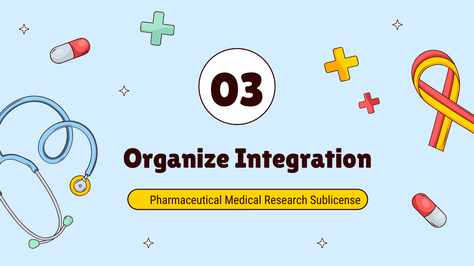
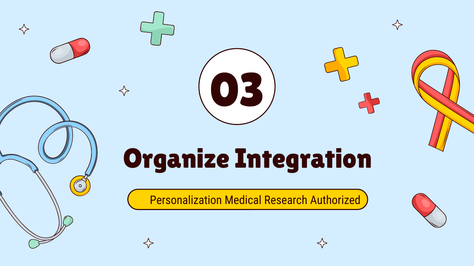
Pharmaceutical: Pharmaceutical -> Personalization
Sublicense: Sublicense -> Authorized
